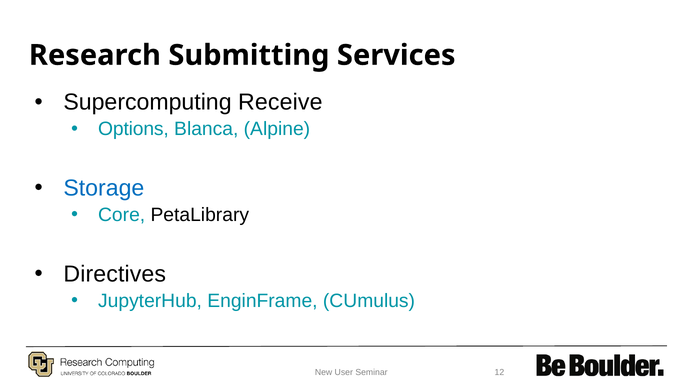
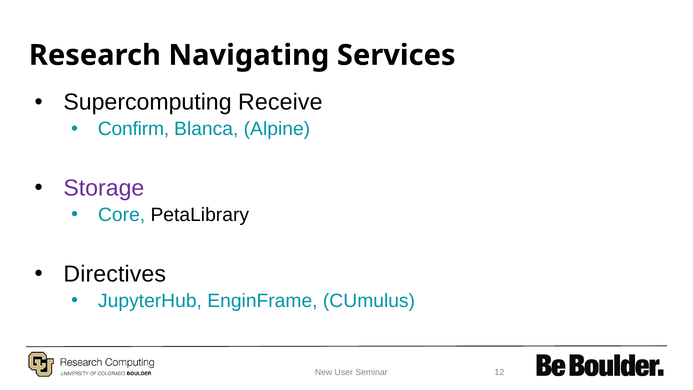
Submitting: Submitting -> Navigating
Options: Options -> Confirm
Storage colour: blue -> purple
